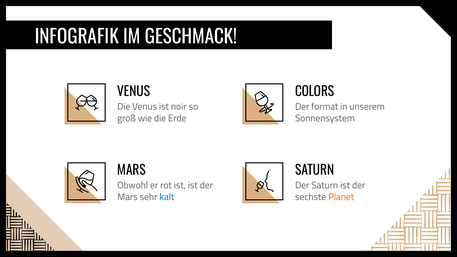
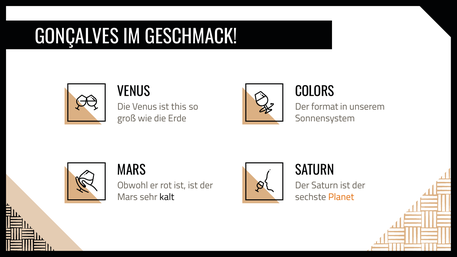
INFOGRAFIK: INFOGRAFIK -> GONÇALVES
noir: noir -> this
kalt colour: blue -> black
